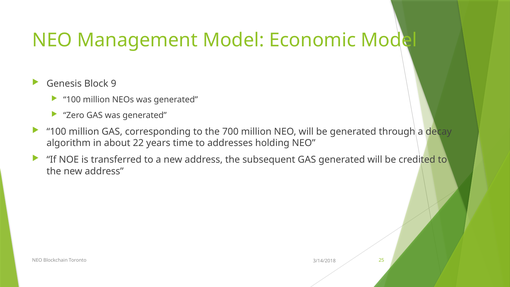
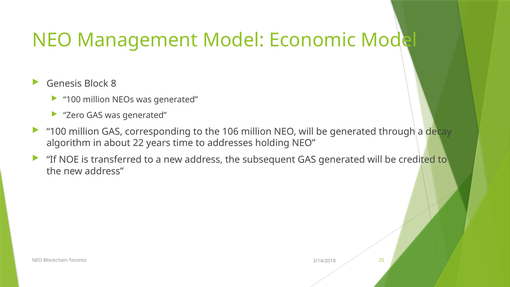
9: 9 -> 8
700: 700 -> 106
